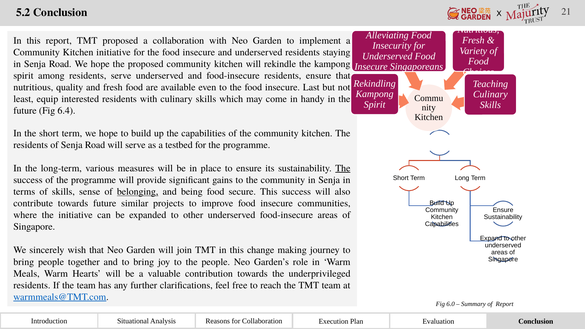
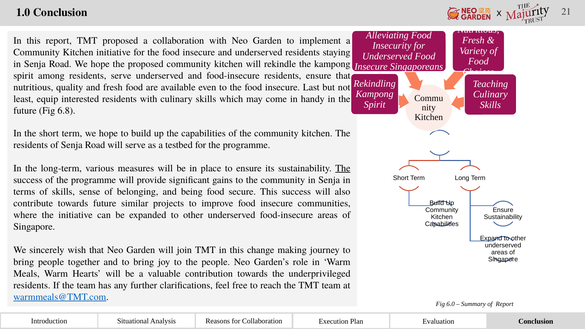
5.2: 5.2 -> 1.0
6.4: 6.4 -> 6.8
belonging underline: present -> none
